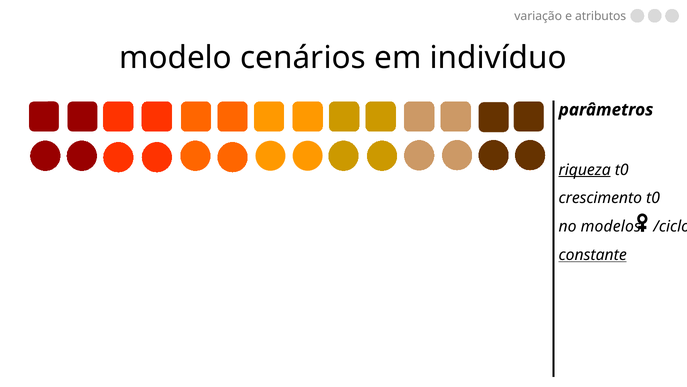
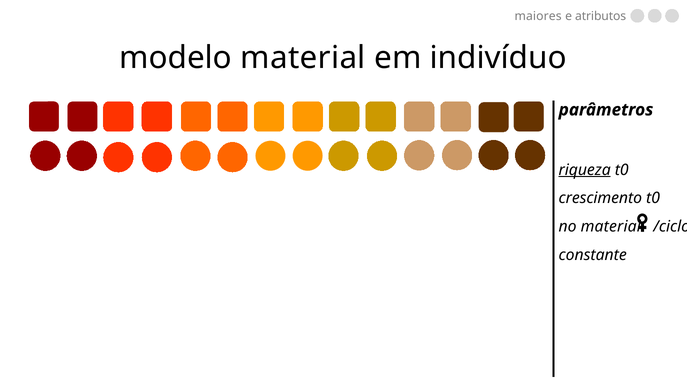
variação: variação -> maiores
modelo cenários: cenários -> material
no modelos: modelos -> material
constante underline: present -> none
